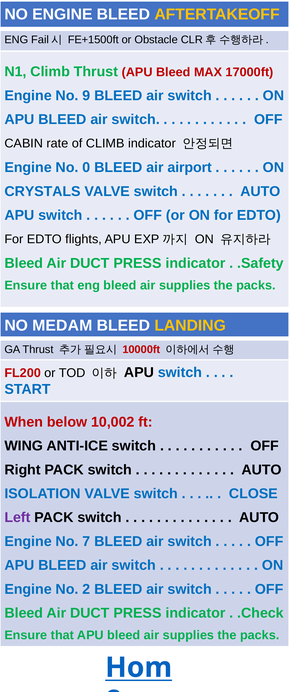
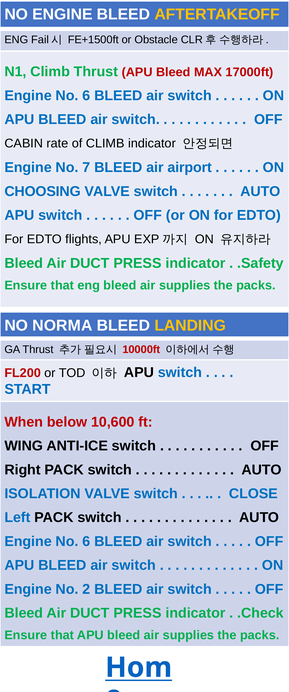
9 at (86, 95): 9 -> 6
0: 0 -> 7
CRYSTALS: CRYSTALS -> CHOOSING
MEDAM: MEDAM -> NORMA
10,002: 10,002 -> 10,600
Left colour: purple -> blue
7 at (86, 541): 7 -> 6
